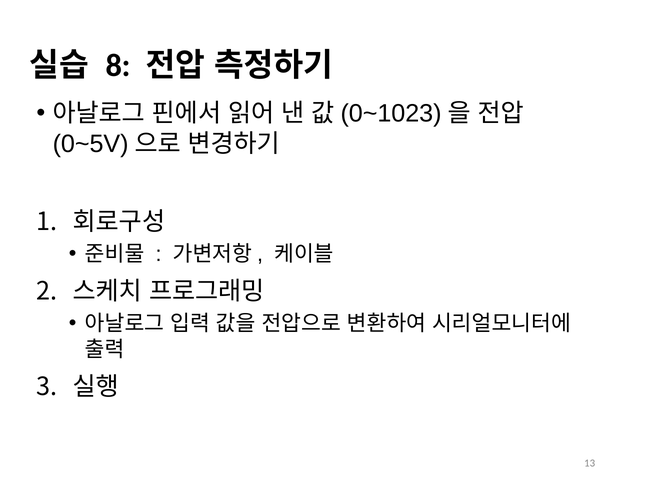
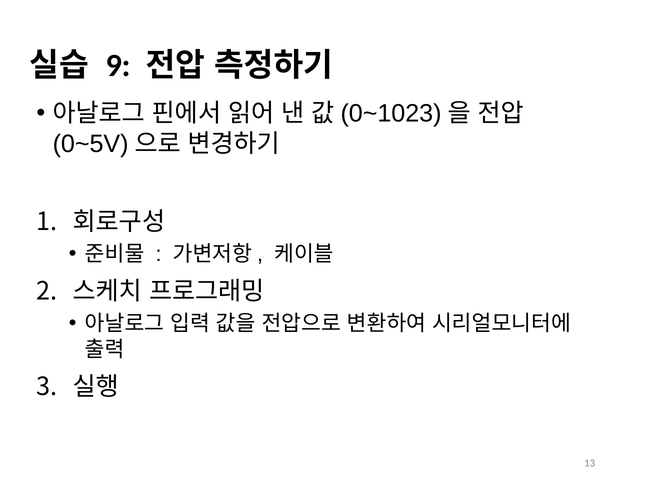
8: 8 -> 9
